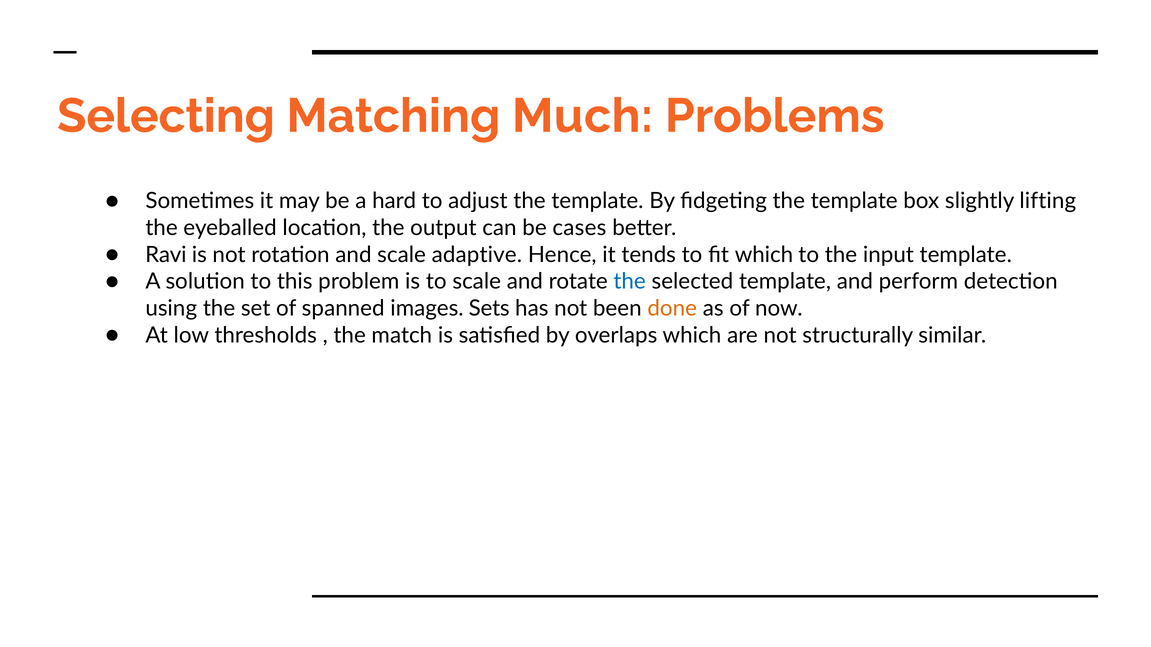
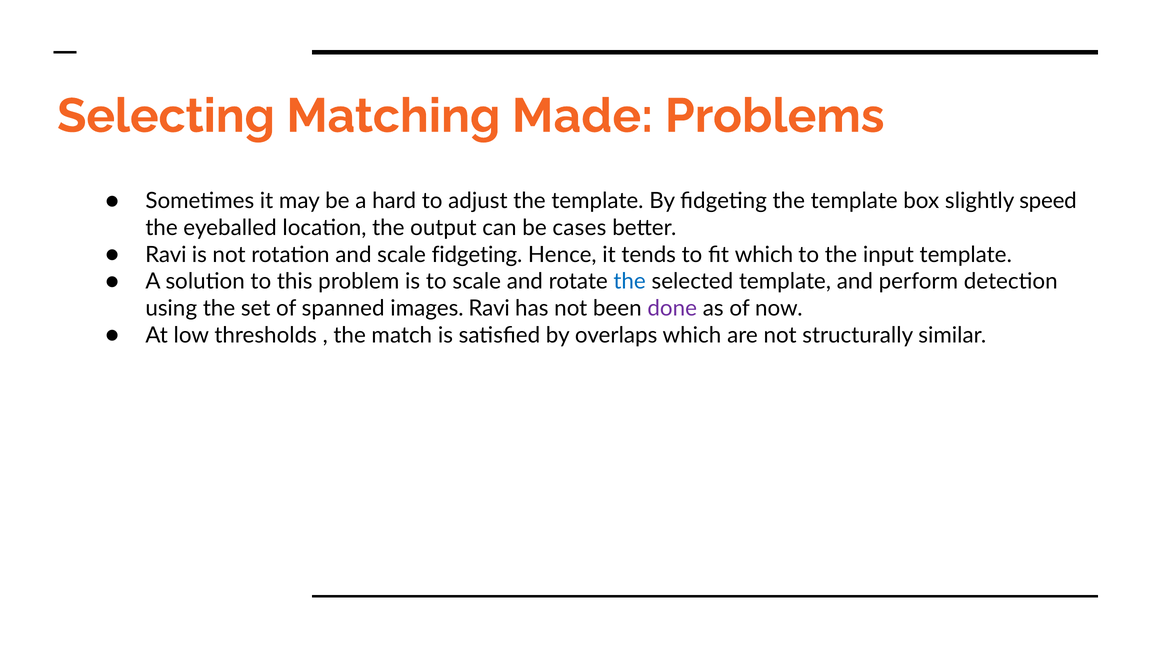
Much: Much -> Made
lifting: lifting -> speed
scale adaptive: adaptive -> fidgeting
images Sets: Sets -> Ravi
done colour: orange -> purple
